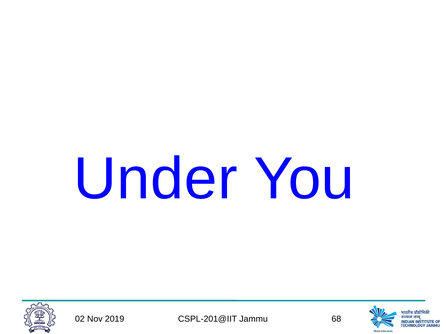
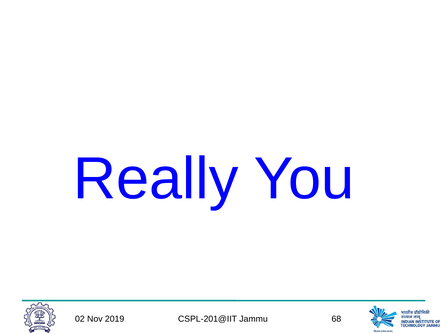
Under: Under -> Really
